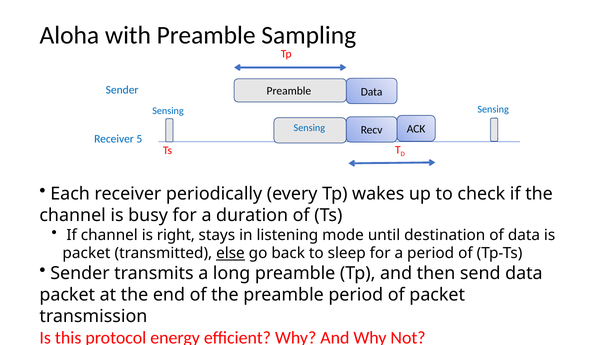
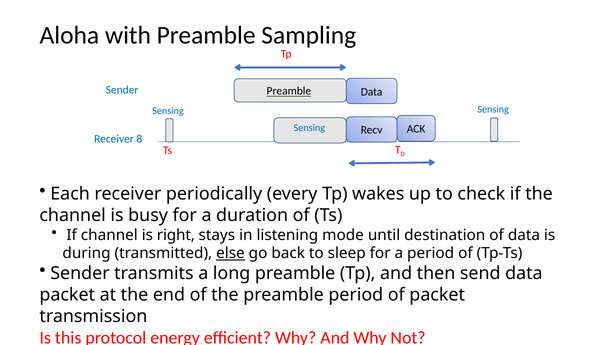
Preamble at (289, 91) underline: none -> present
5: 5 -> 8
packet at (86, 253): packet -> during
